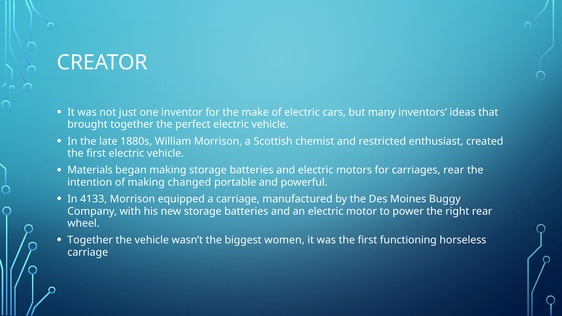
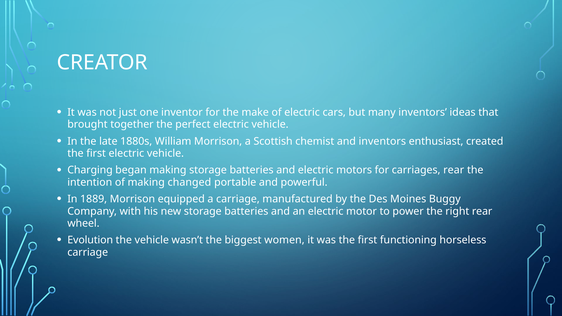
and restricted: restricted -> inventors
Materials: Materials -> Charging
4133: 4133 -> 1889
Together at (90, 240): Together -> Evolution
